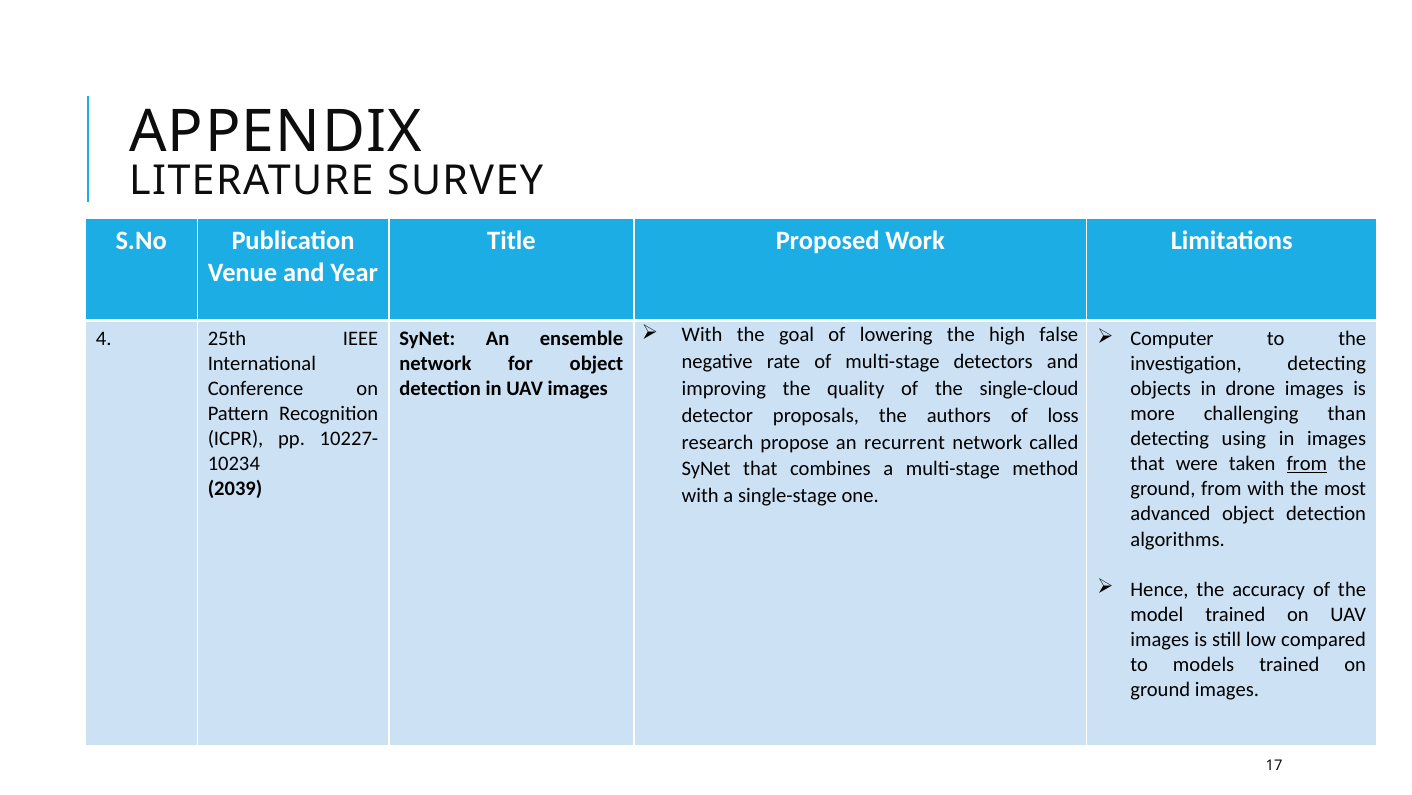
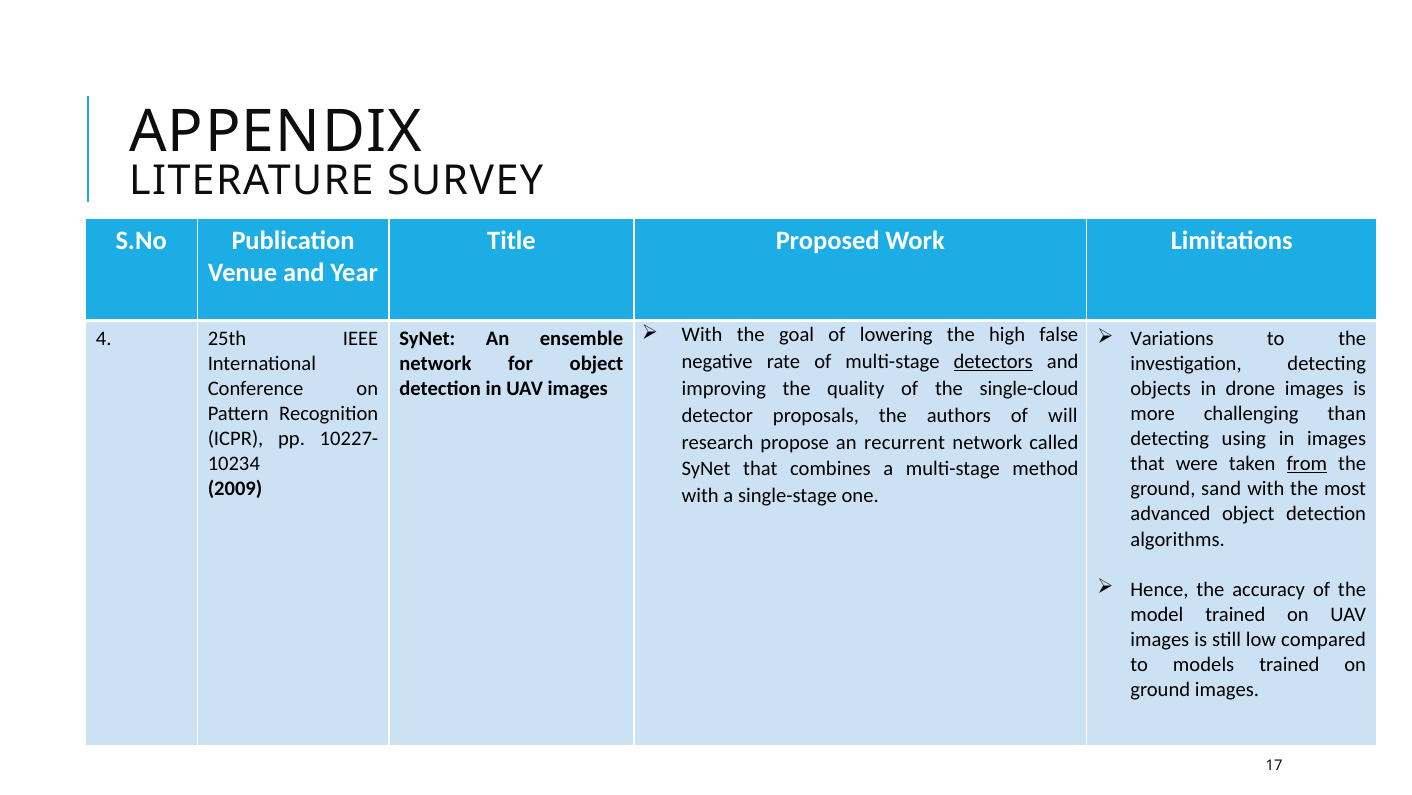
Computer: Computer -> Variations
detectors underline: none -> present
loss: loss -> will
2039: 2039 -> 2009
ground from: from -> sand
